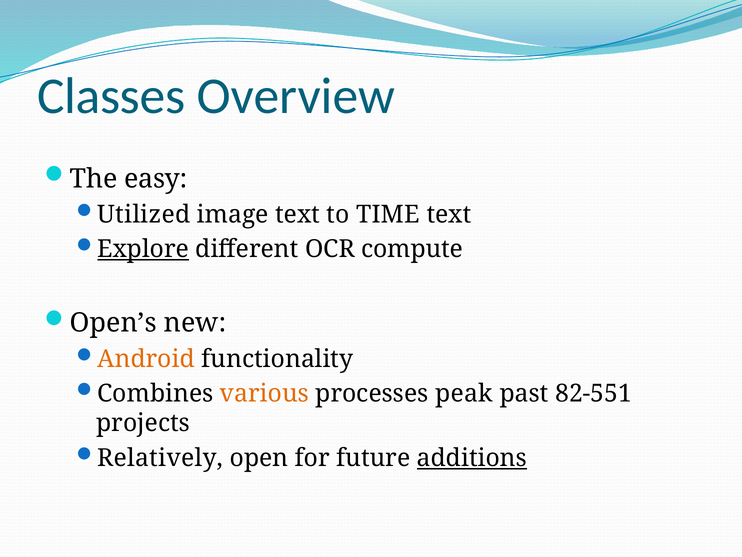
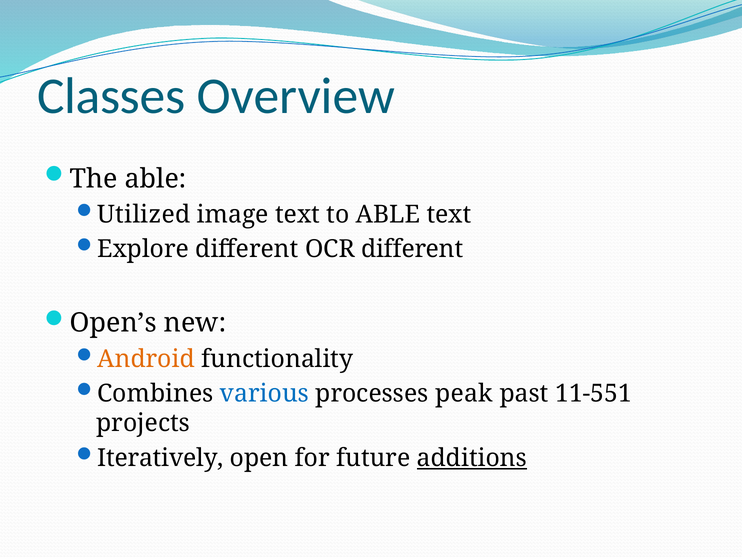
The easy: easy -> able
to TIME: TIME -> ABLE
Explore underline: present -> none
OCR compute: compute -> different
various colour: orange -> blue
82-551: 82-551 -> 11-551
Relatively: Relatively -> Iteratively
